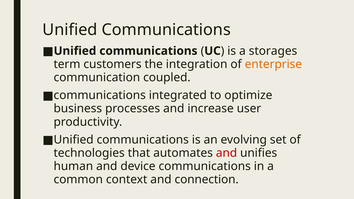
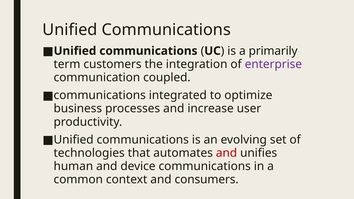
storages: storages -> primarily
enterprise colour: orange -> purple
connection: connection -> consumers
